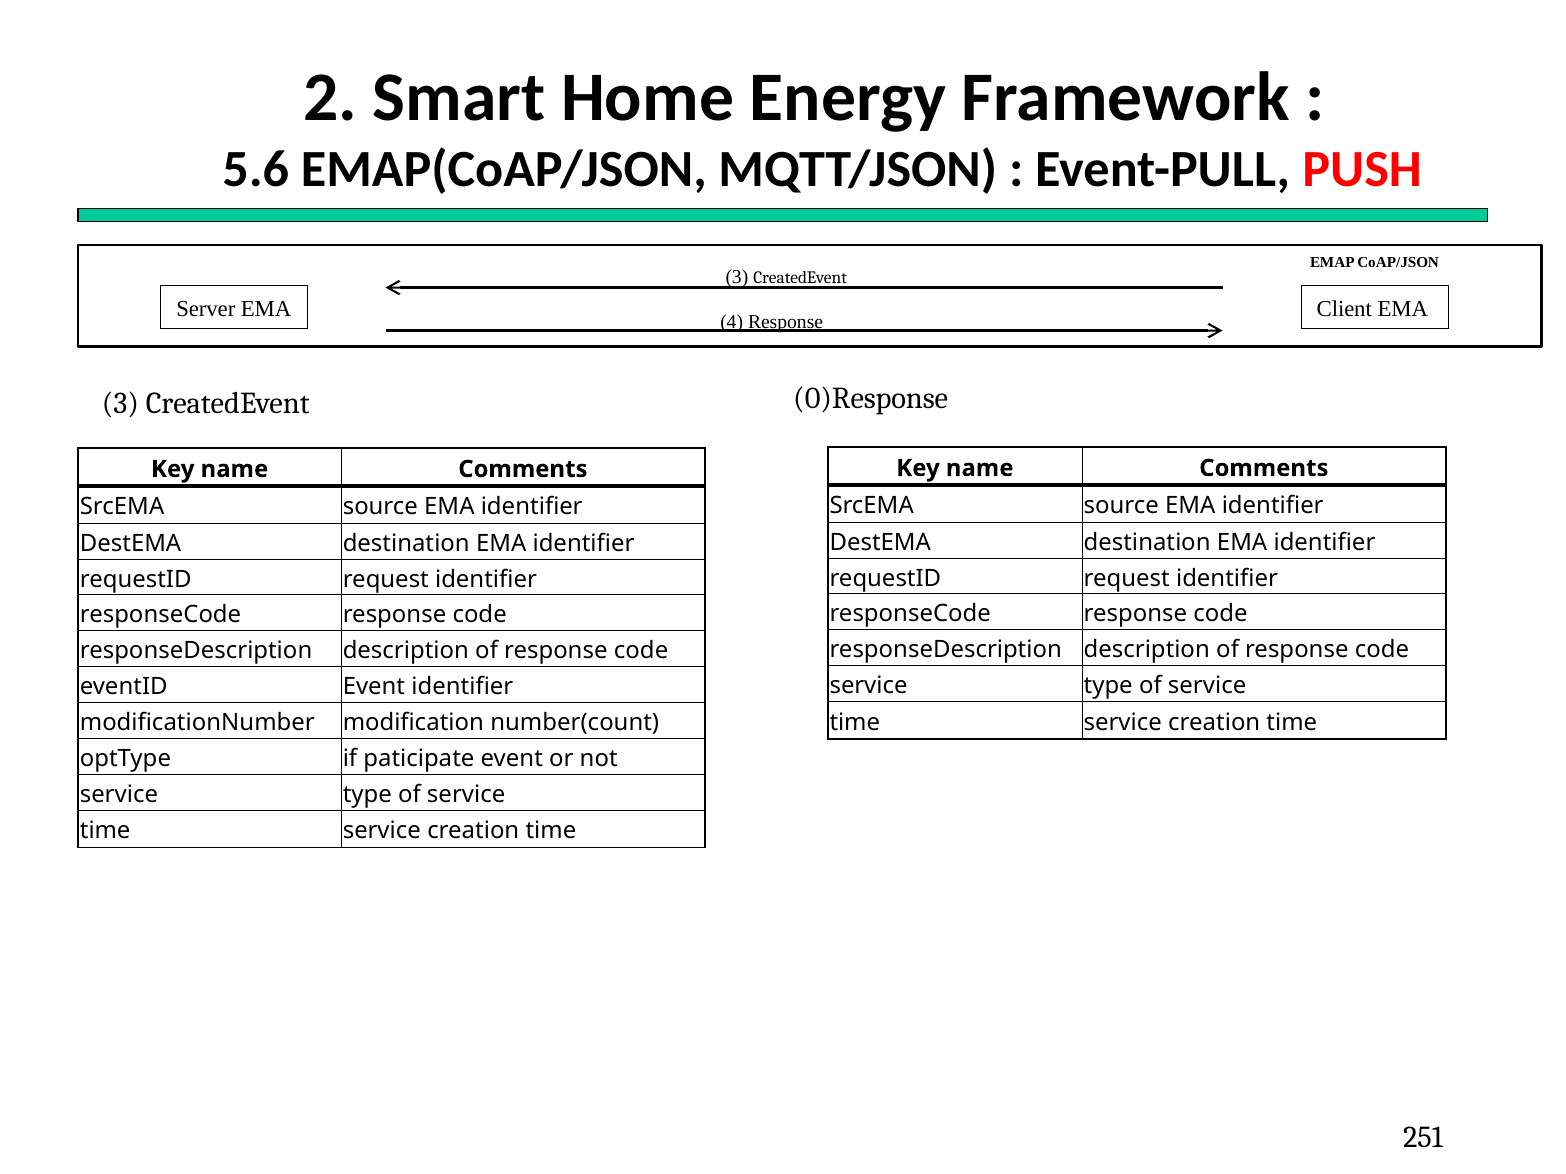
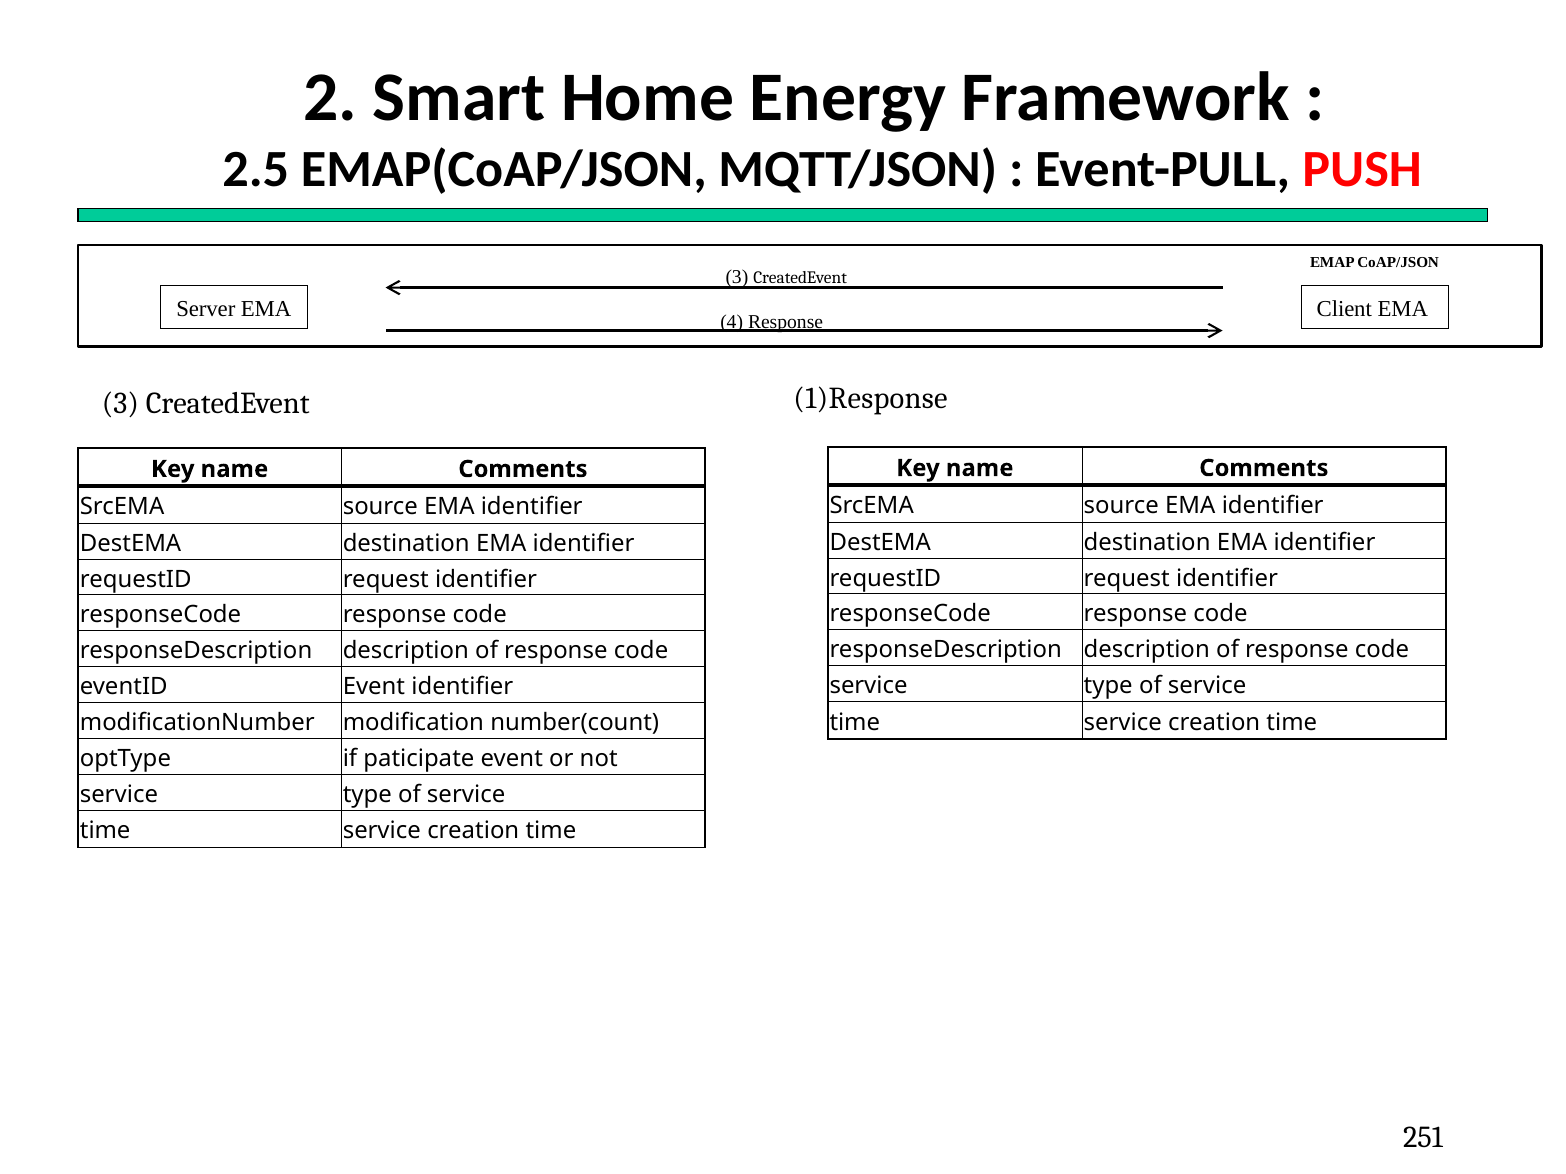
5.6: 5.6 -> 2.5
0)Response: 0)Response -> 1)Response
